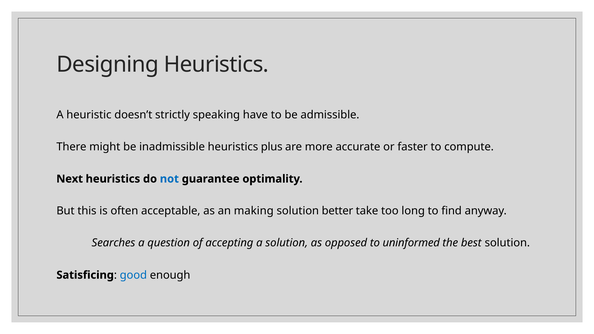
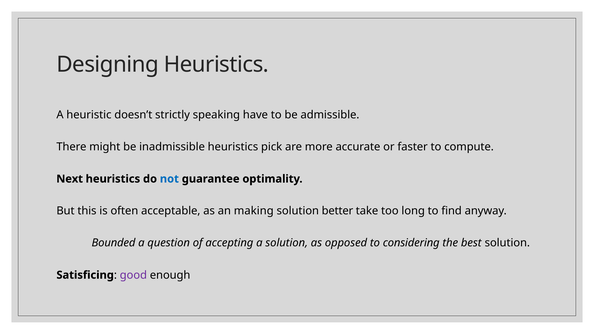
plus: plus -> pick
Searches: Searches -> Bounded
uninformed: uninformed -> considering
good colour: blue -> purple
